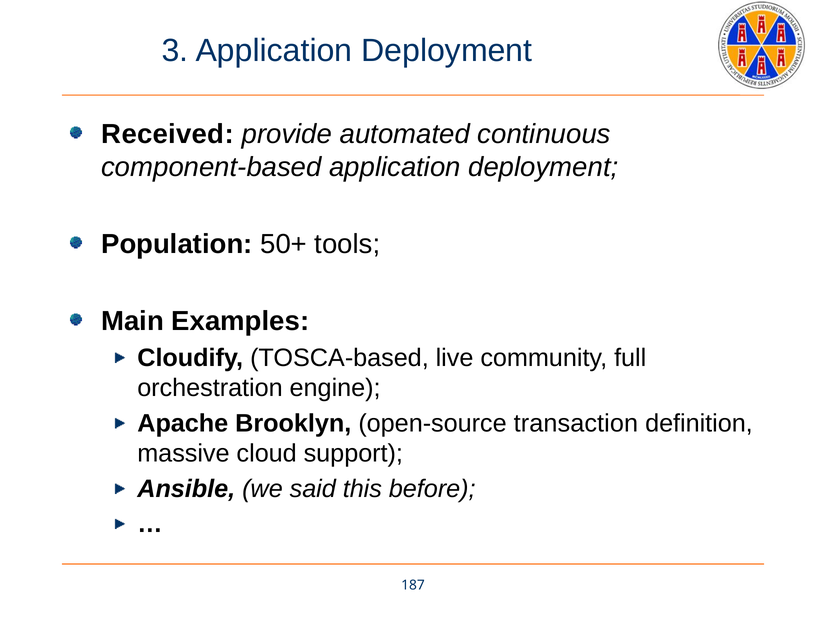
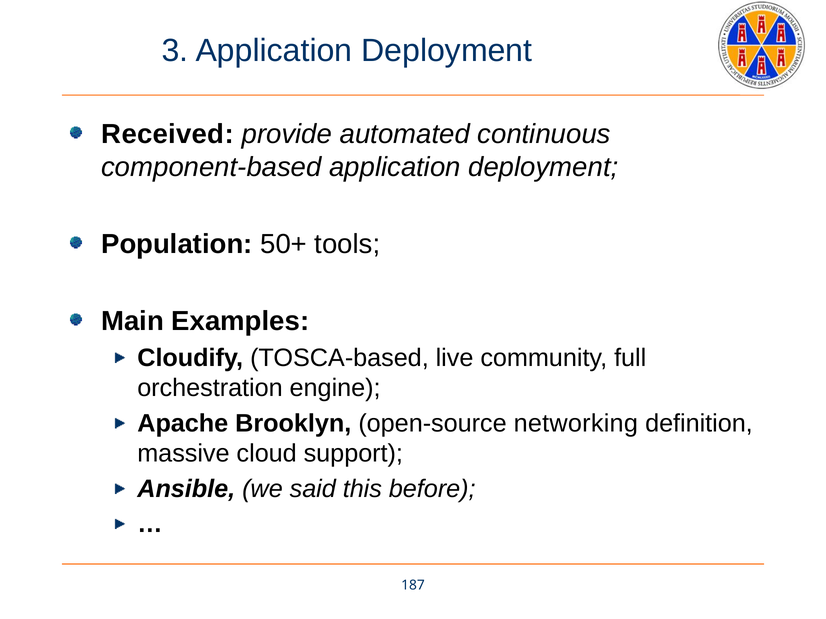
transaction: transaction -> networking
